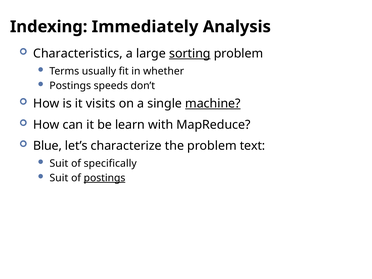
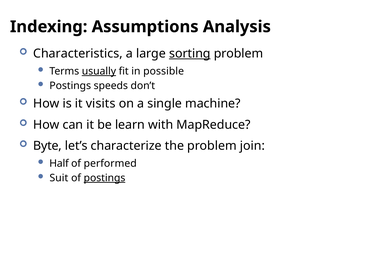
Immediately: Immediately -> Assumptions
usually underline: none -> present
whether: whether -> possible
machine underline: present -> none
Blue: Blue -> Byte
text: text -> join
Suit at (59, 163): Suit -> Half
specifically: specifically -> performed
